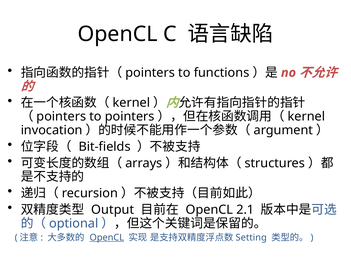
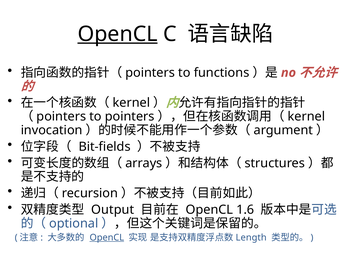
OpenCL at (118, 34) underline: none -> present
2.1: 2.1 -> 1.6
Setting: Setting -> Length
